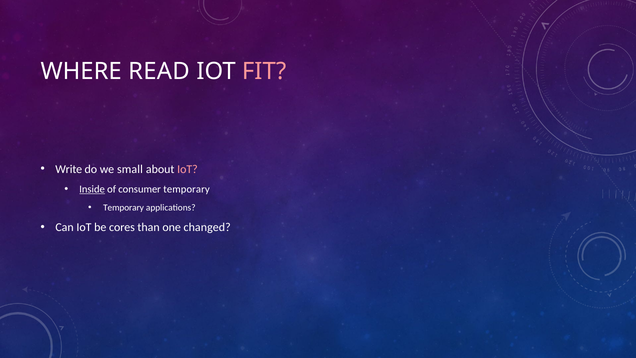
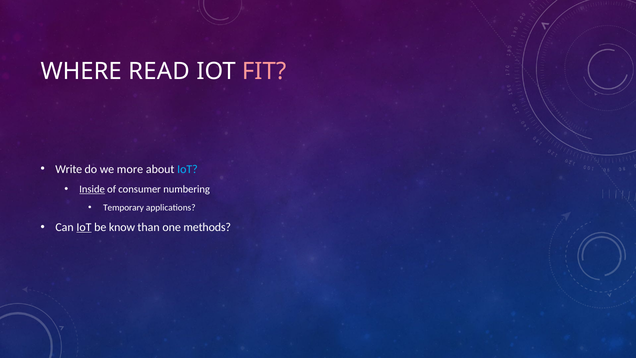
small: small -> more
IoT at (187, 169) colour: pink -> light blue
consumer temporary: temporary -> numbering
IoT at (84, 227) underline: none -> present
cores: cores -> know
changed: changed -> methods
